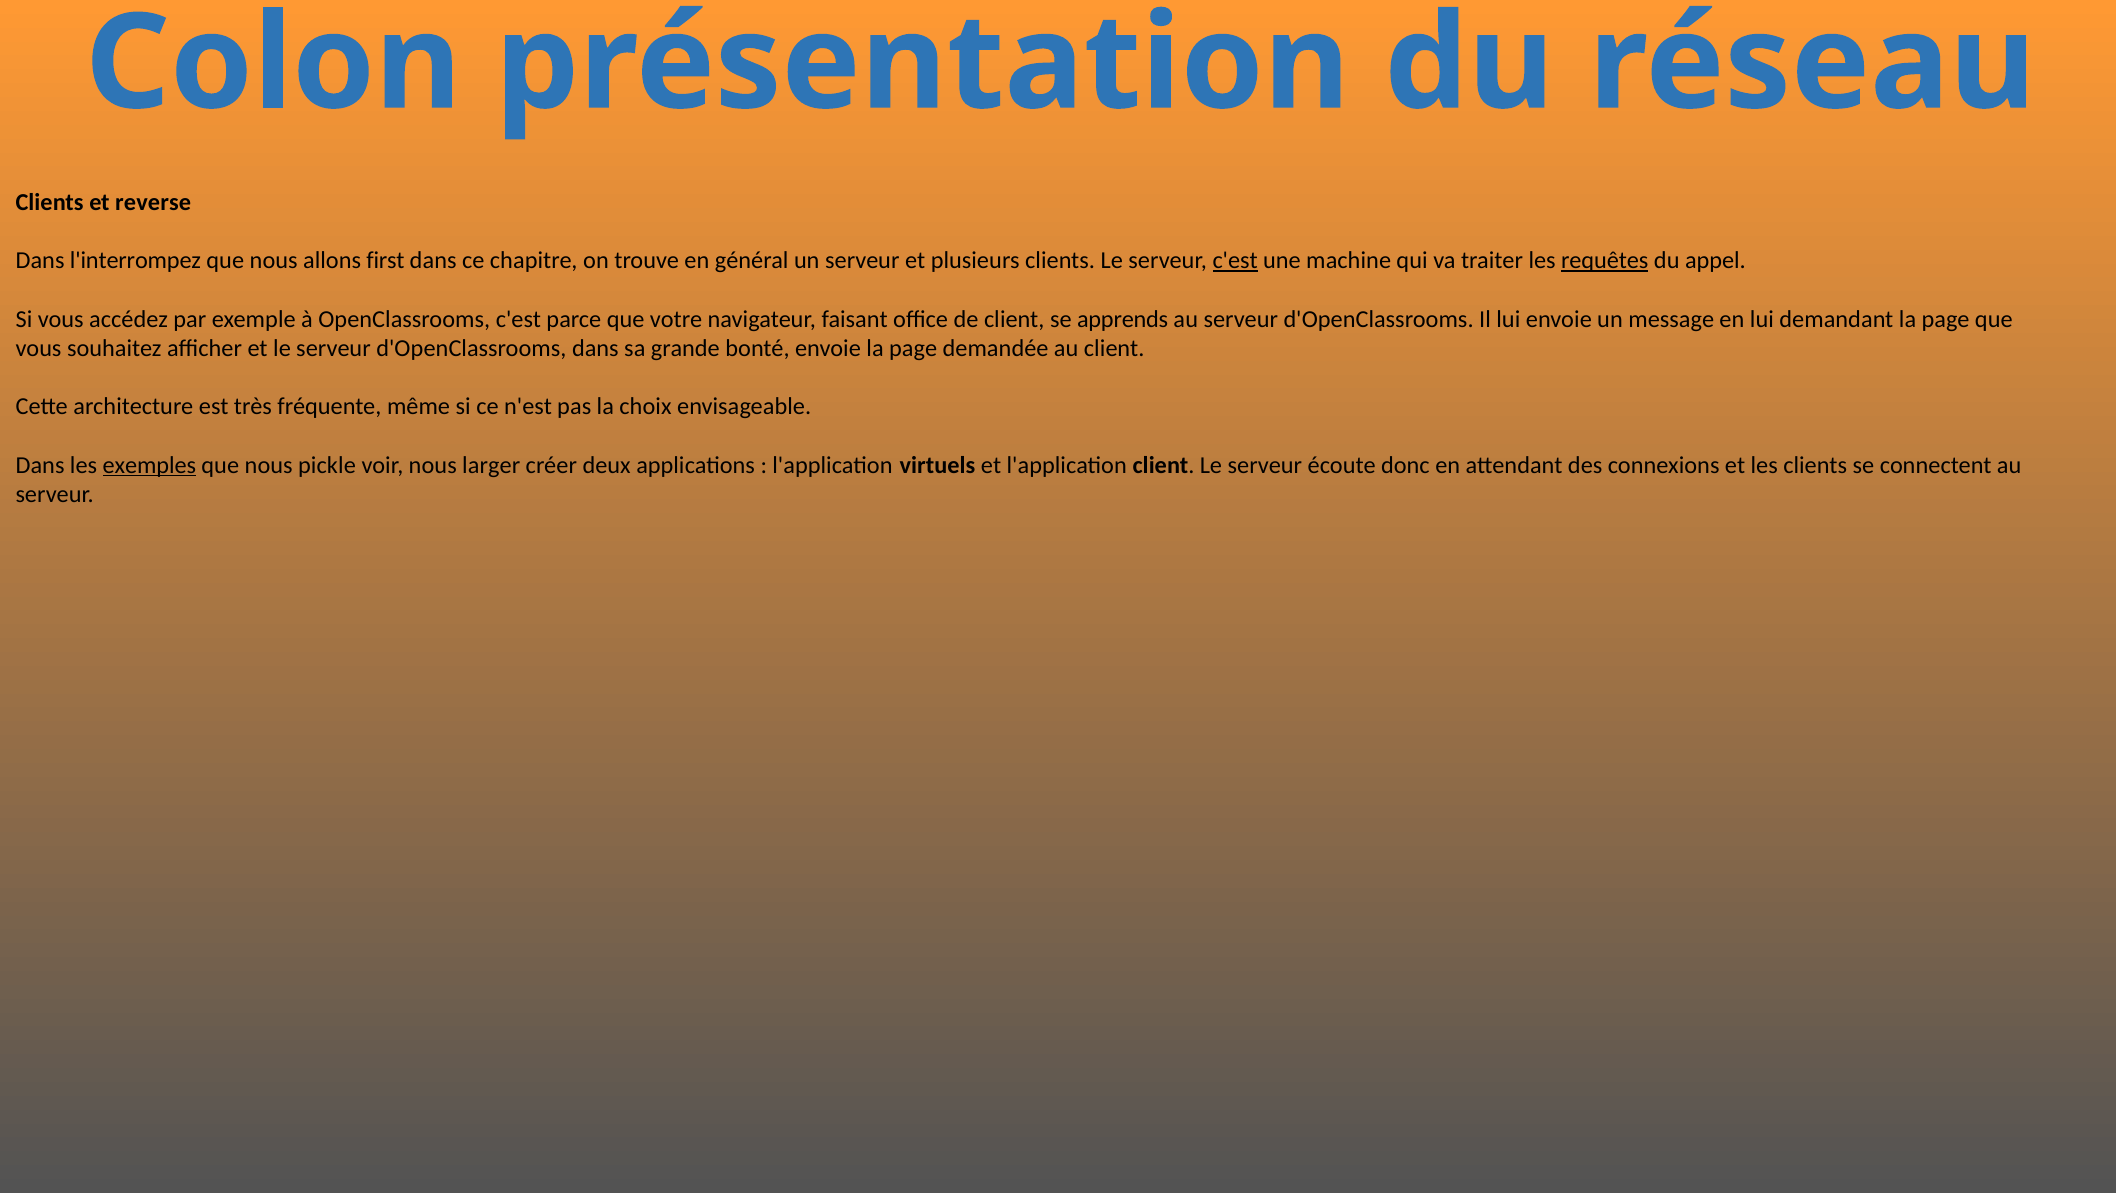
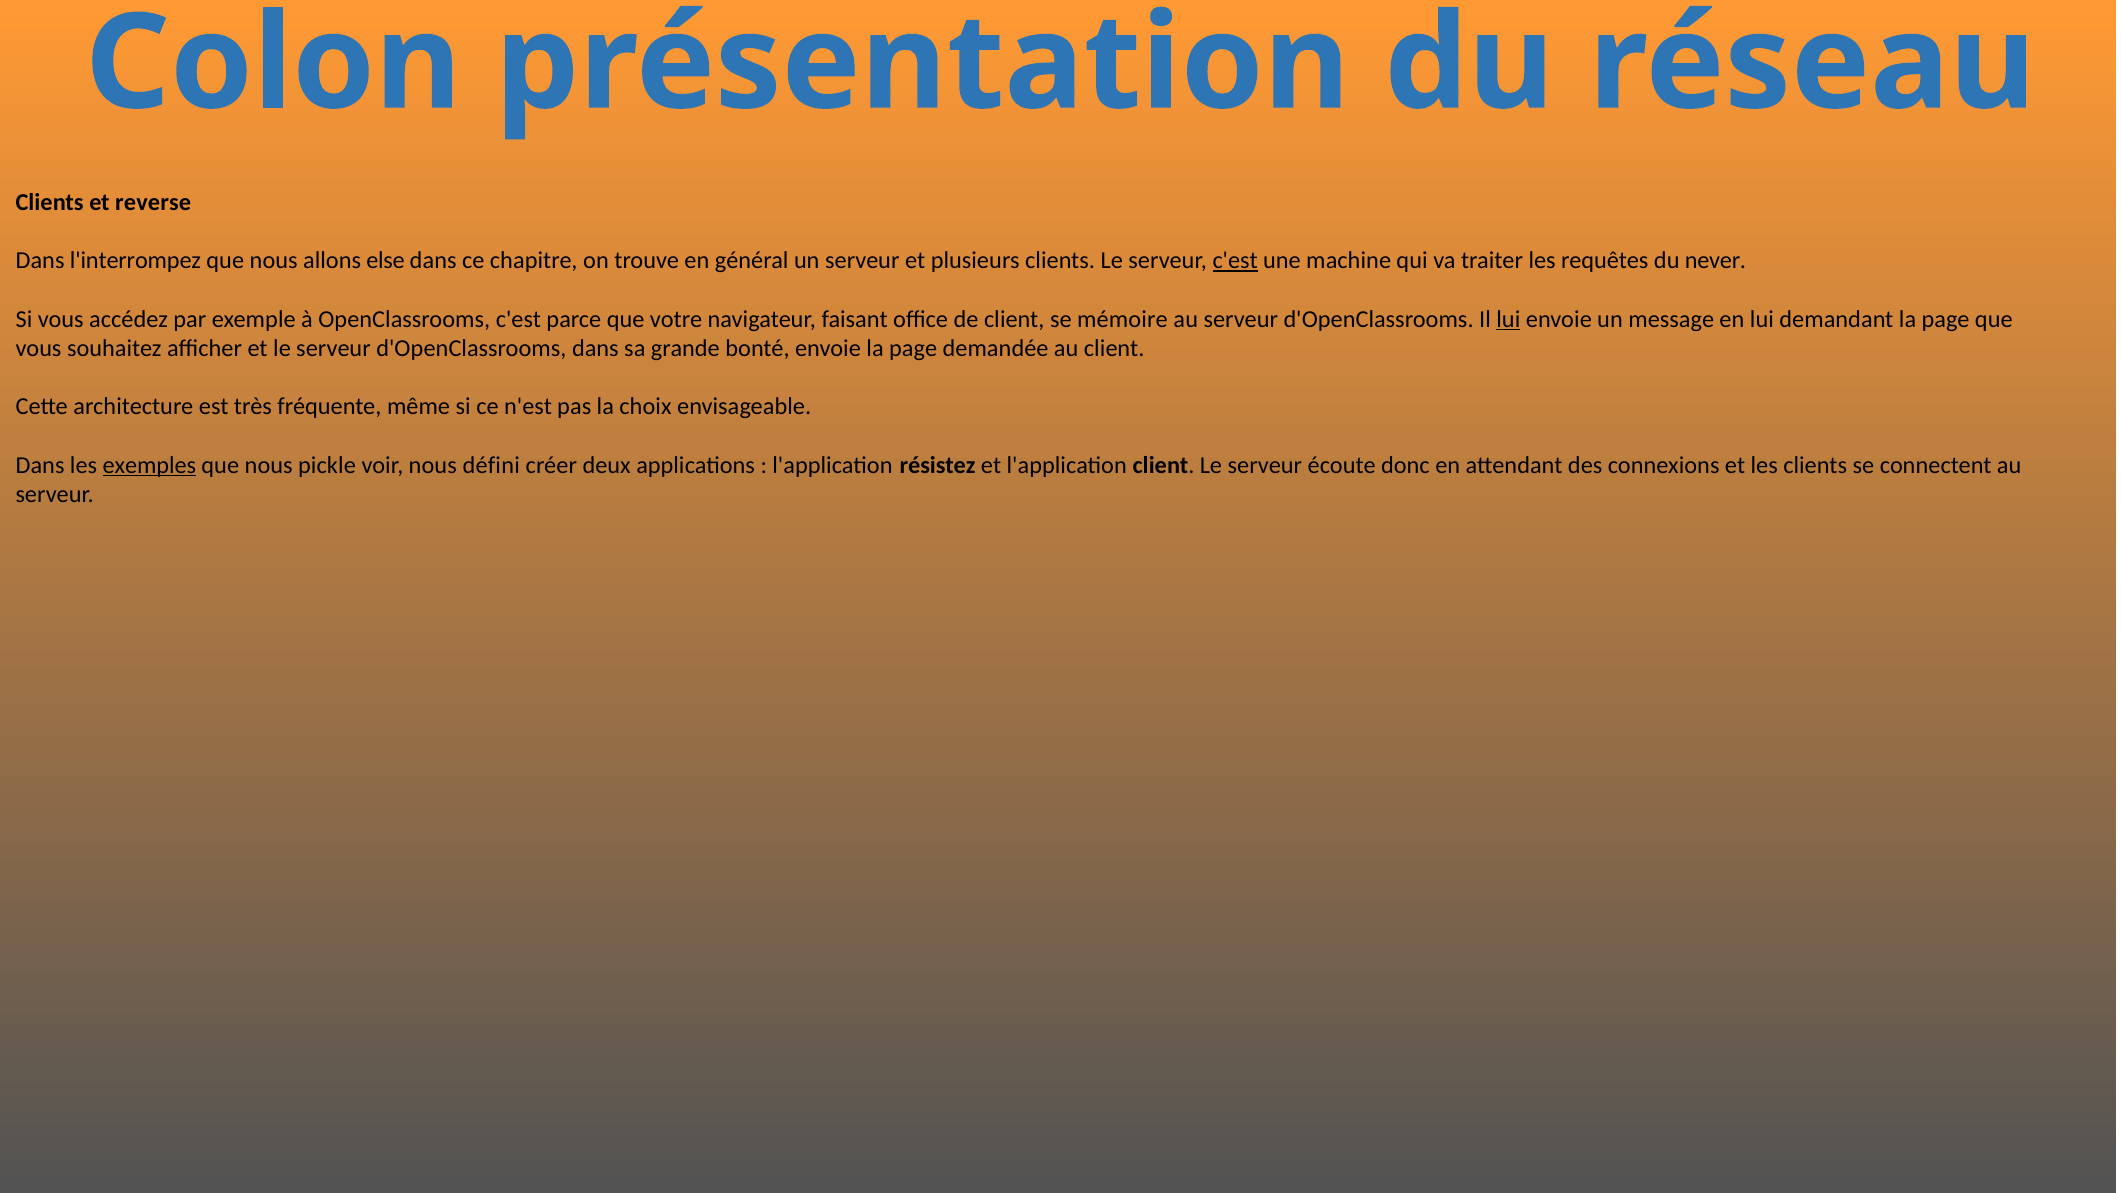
first: first -> else
requêtes underline: present -> none
appel: appel -> never
apprends: apprends -> mémoire
lui at (1508, 319) underline: none -> present
larger: larger -> défini
virtuels: virtuels -> résistez
